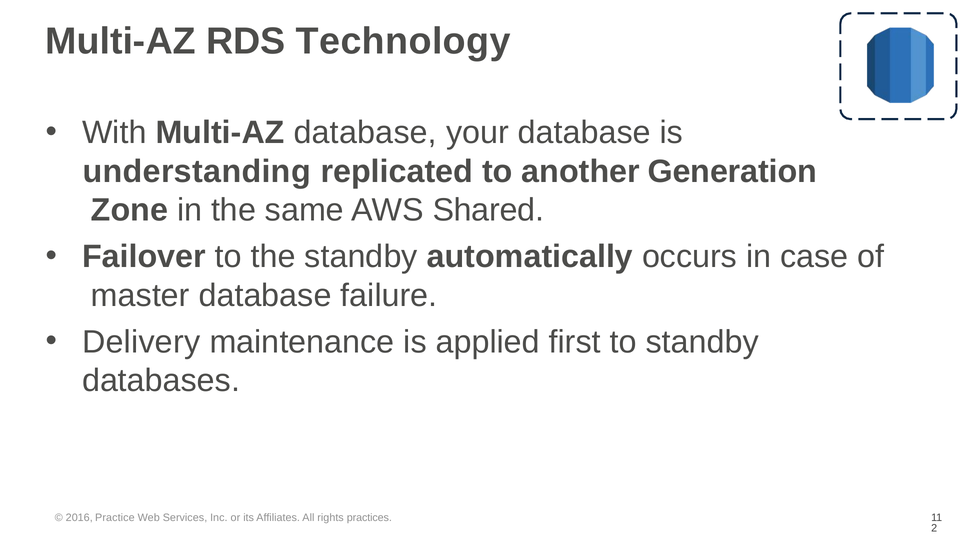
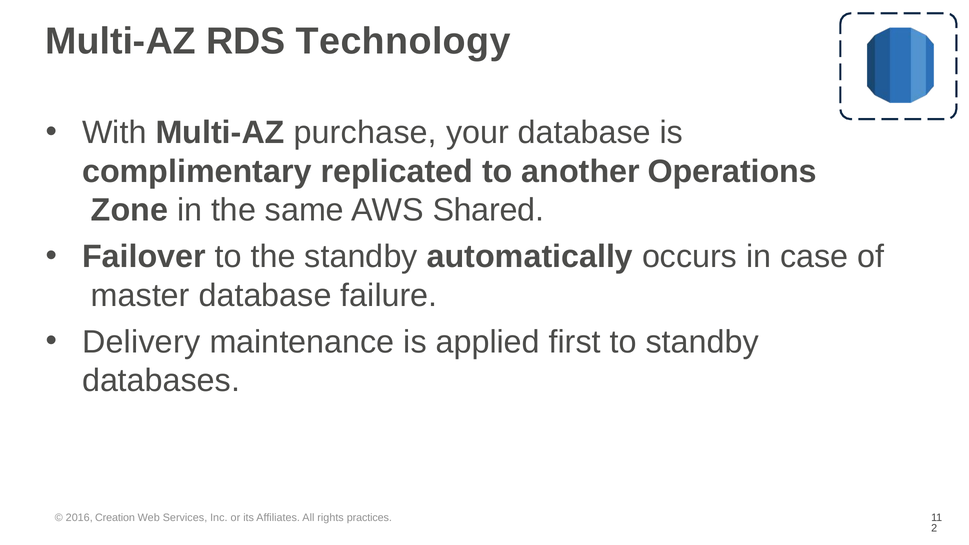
Multi-AZ database: database -> purchase
understanding: understanding -> complimentary
Generation: Generation -> Operations
Practice: Practice -> Creation
